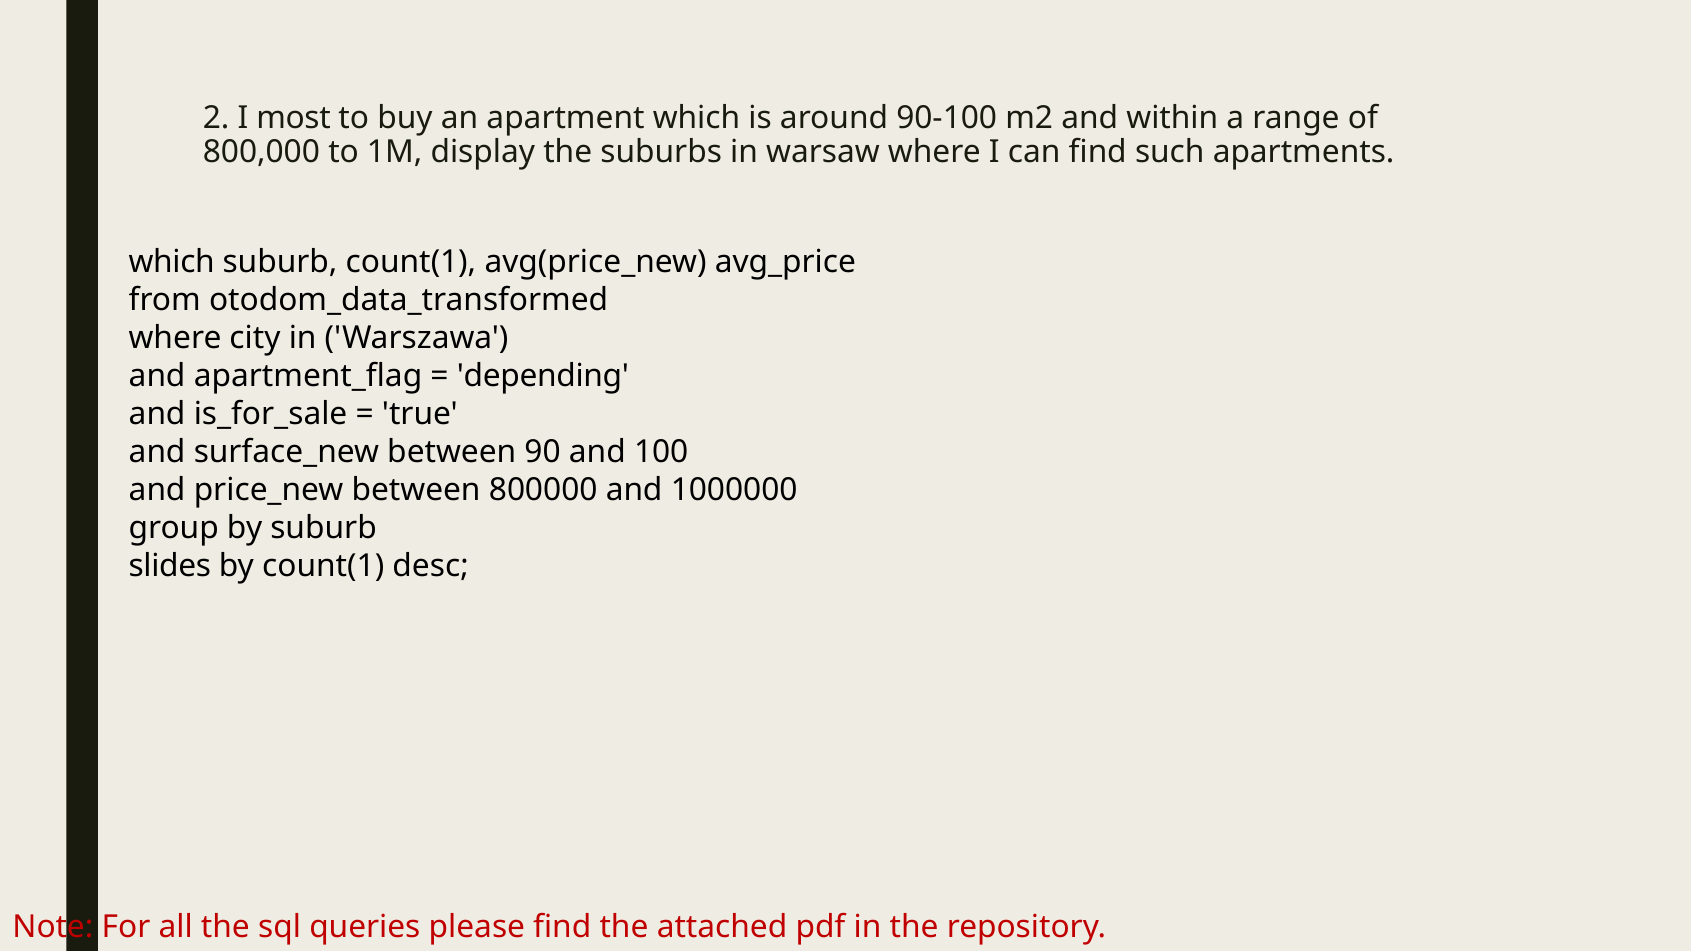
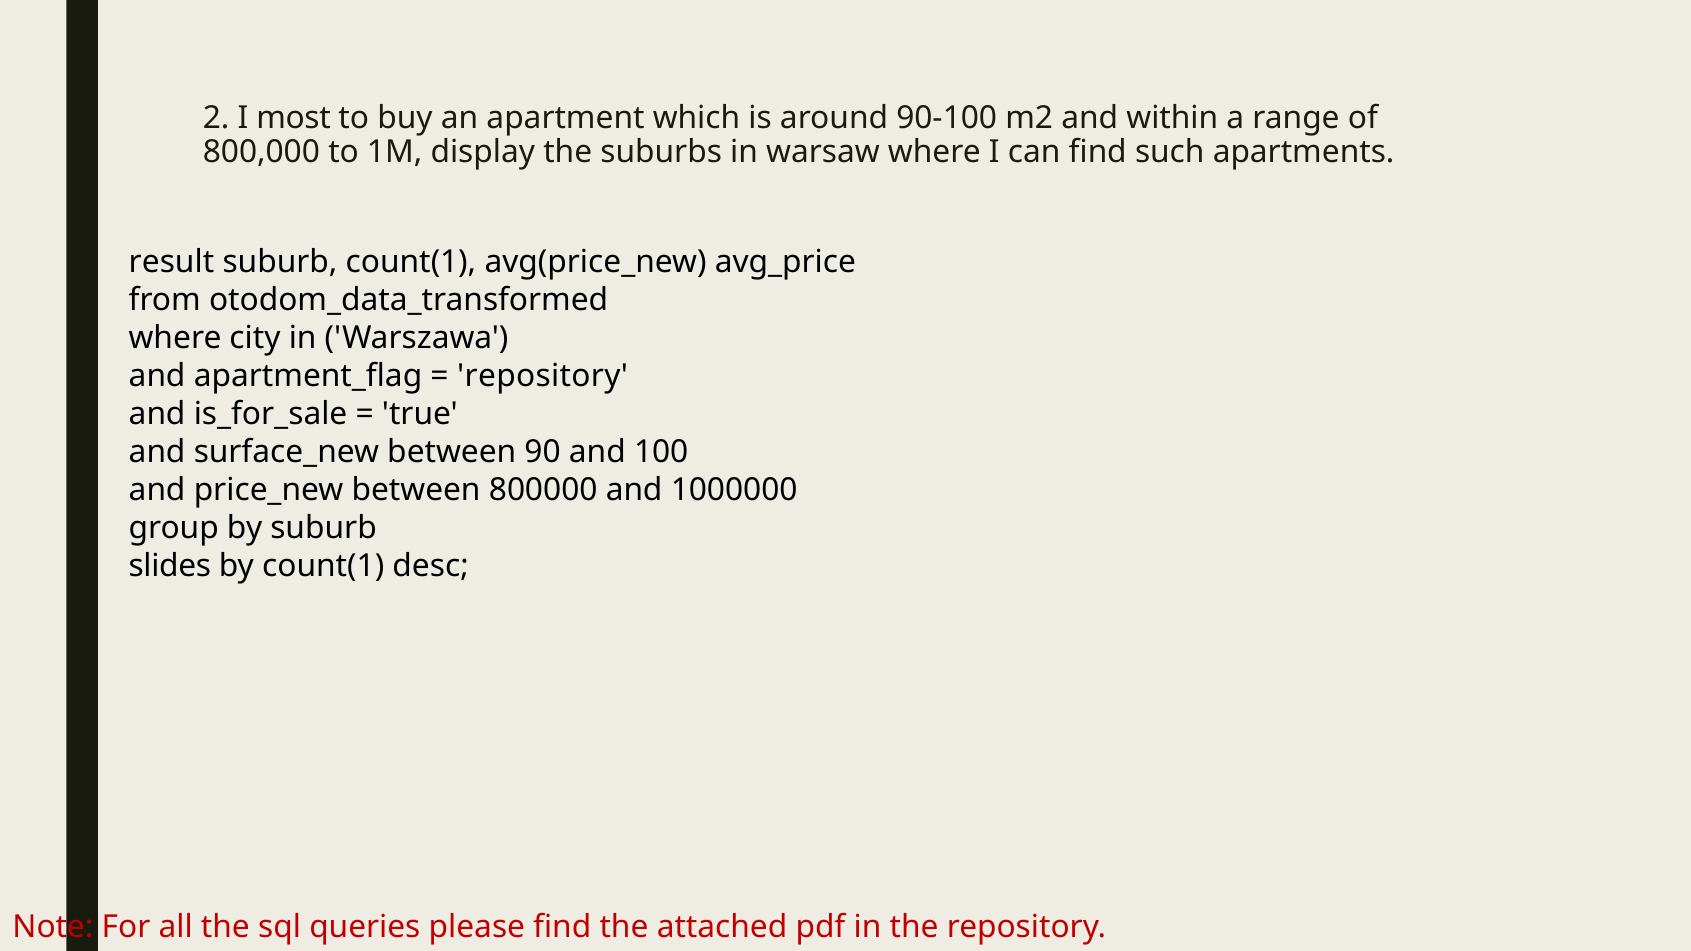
which at (172, 262): which -> result
depending at (543, 376): depending -> repository
